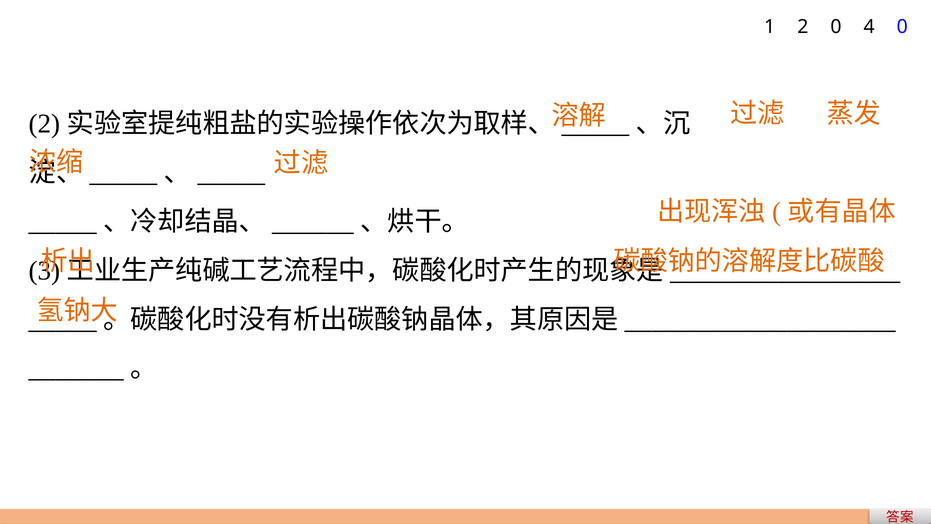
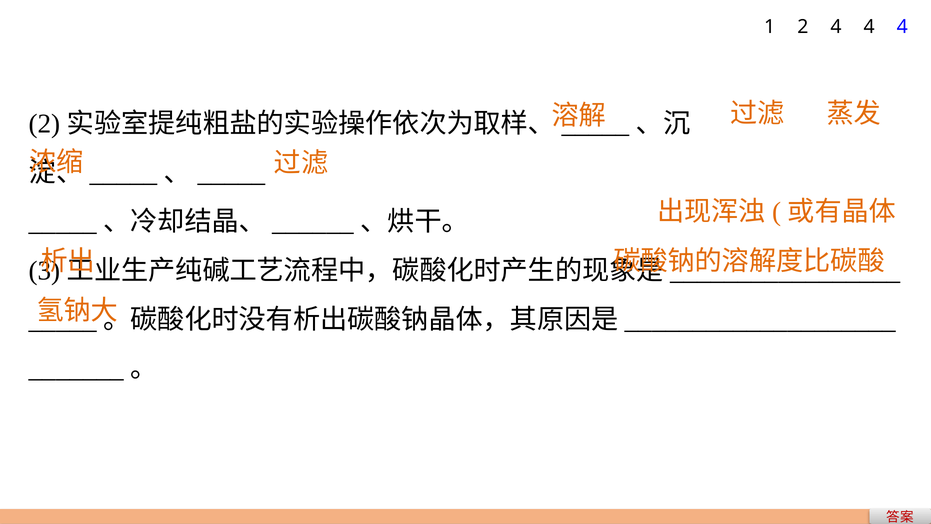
2 0: 0 -> 4
0 at (902, 27): 0 -> 4
